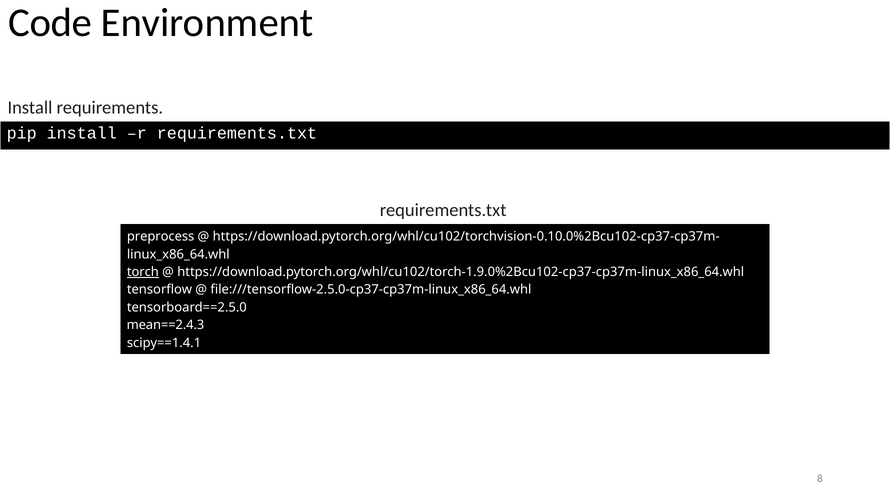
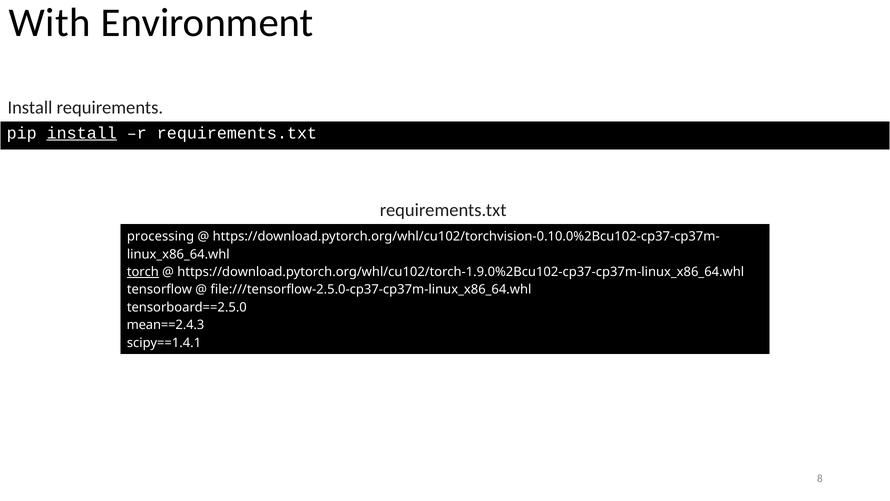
Code: Code -> With
install at (82, 133) underline: none -> present
preprocess: preprocess -> processing
